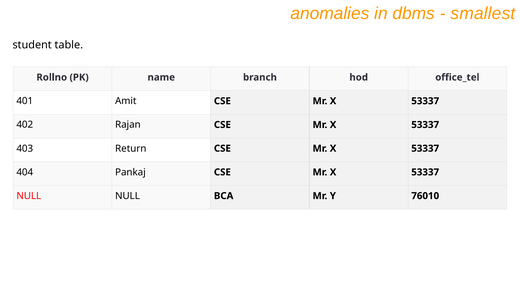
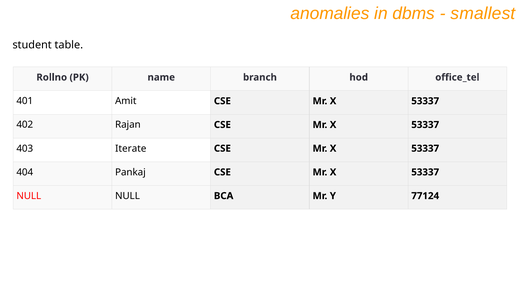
Return: Return -> Iterate
76010: 76010 -> 77124
